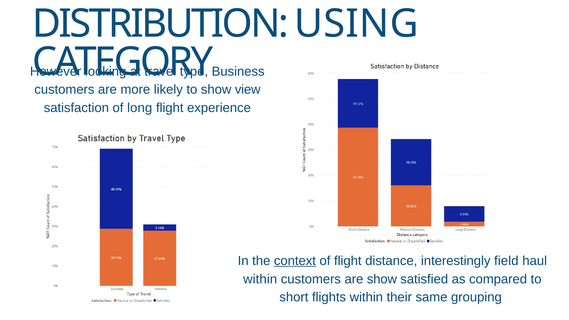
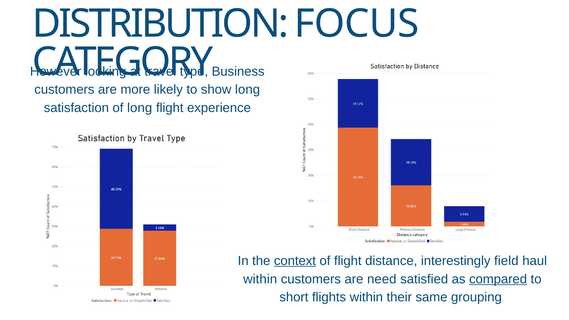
USING: USING -> FOCUS
show view: view -> long
are show: show -> need
compared underline: none -> present
